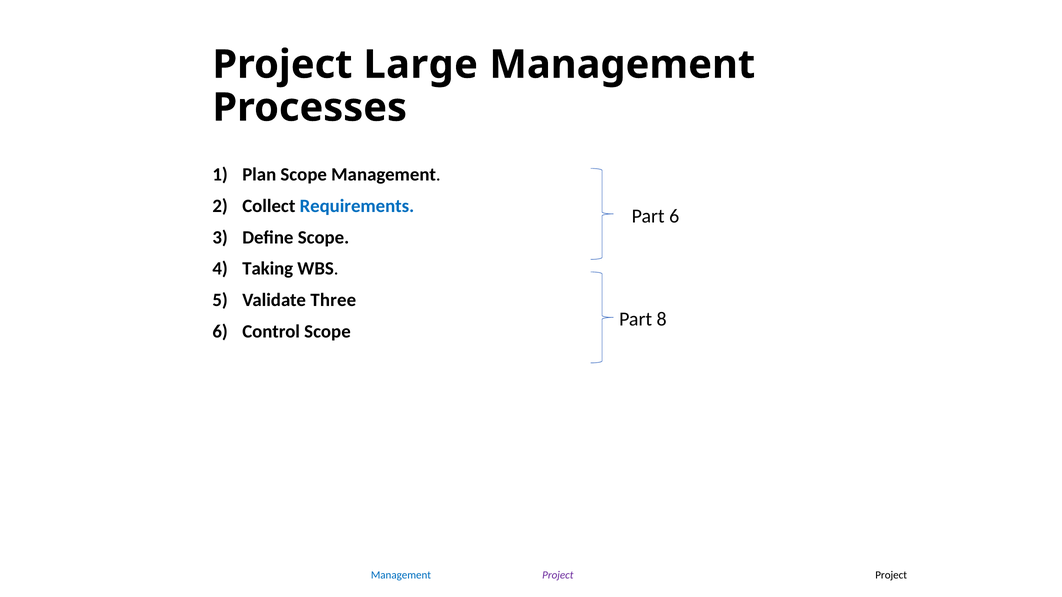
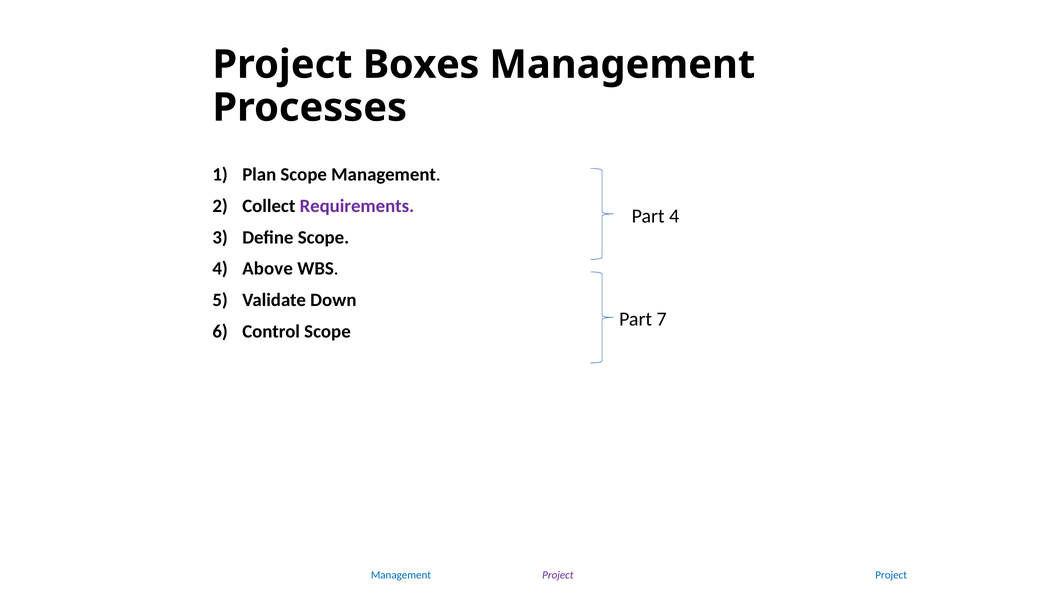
Project Large: Large -> Boxes
Requirements colour: blue -> purple
Part 6: 6 -> 4
Taking: Taking -> Above
Three: Three -> Down
8: 8 -> 7
Project at (891, 575) colour: black -> blue
